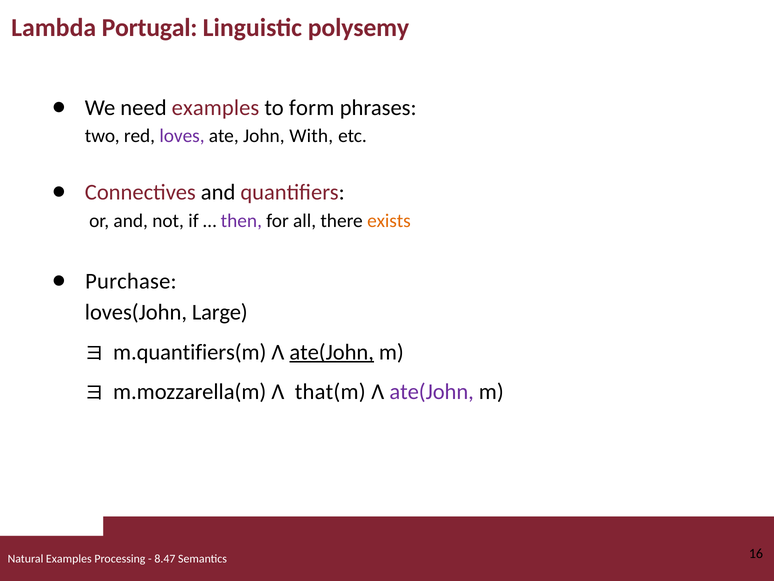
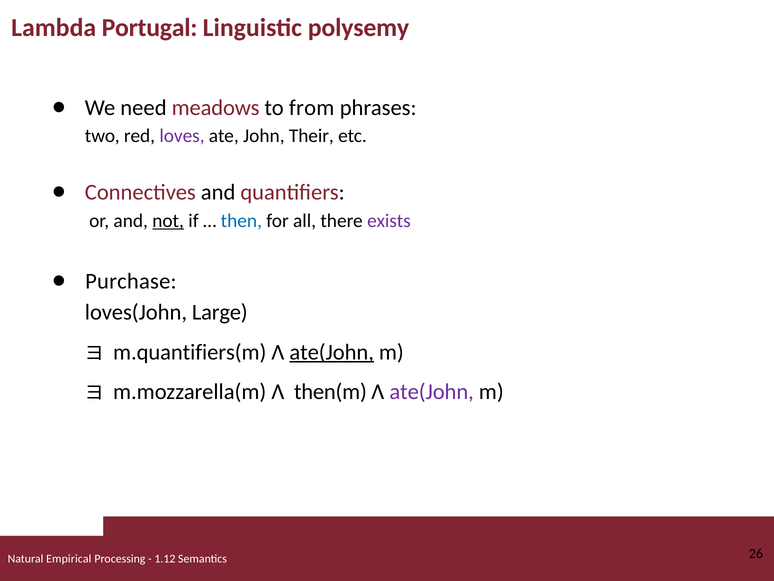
need examples: examples -> meadows
form: form -> from
With: With -> Their
not underline: none -> present
then colour: purple -> blue
exists colour: orange -> purple
that(m: that(m -> then(m
Natural Examples: Examples -> Empirical
8.47: 8.47 -> 1.12
16: 16 -> 26
